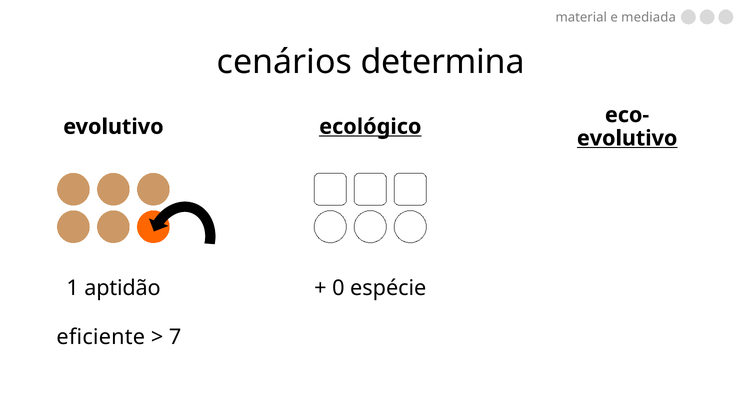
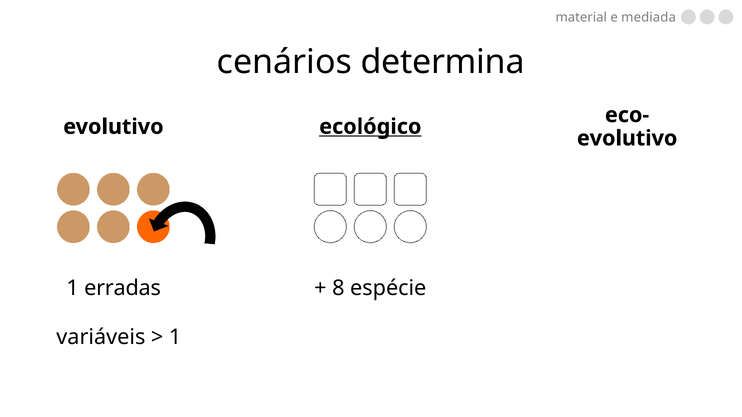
evolutivo at (627, 138) underline: present -> none
aptidão: aptidão -> erradas
0: 0 -> 8
eficiente: eficiente -> variáveis
7 at (175, 338): 7 -> 1
